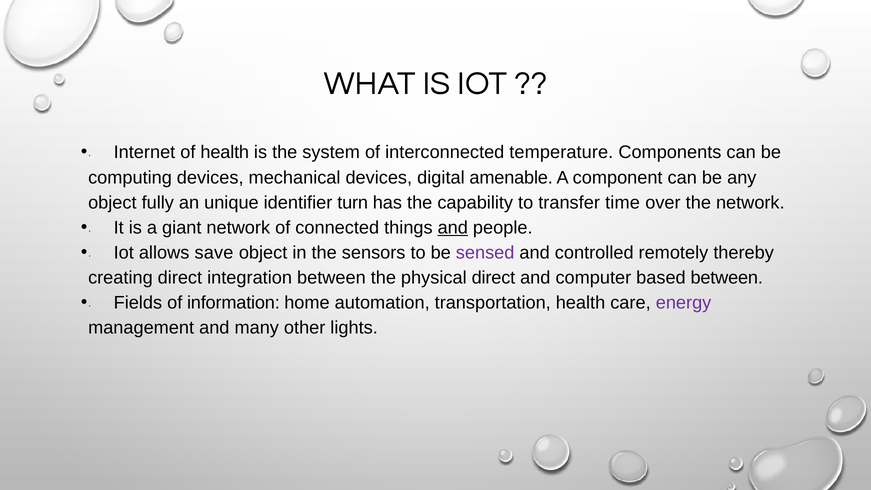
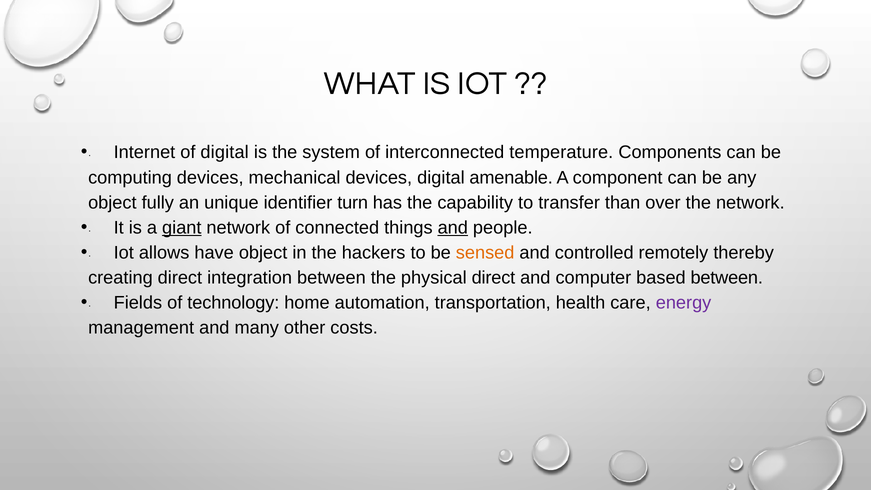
of health: health -> digital
time: time -> than
giant underline: none -> present
save: save -> have
sensors: sensors -> hackers
sensed colour: purple -> orange
information: information -> technology
lights: lights -> costs
